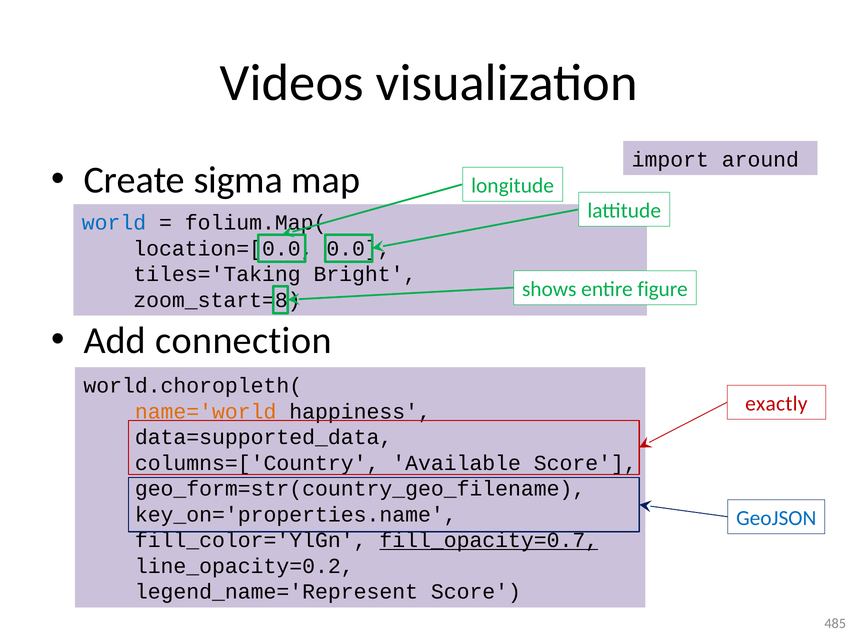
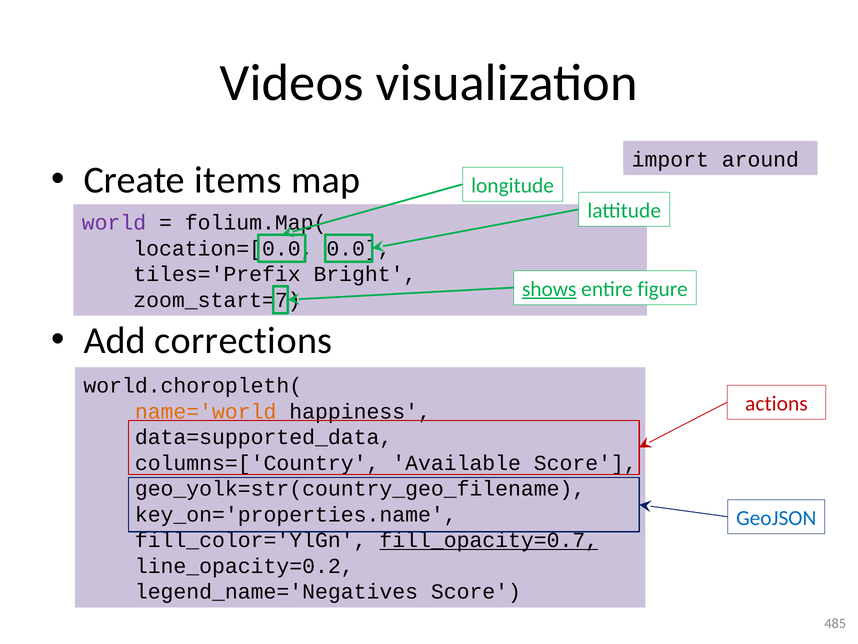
sigma: sigma -> items
world colour: blue -> purple
tiles='Taking: tiles='Taking -> tiles='Prefix
shows underline: none -> present
zoom_start=8: zoom_start=8 -> zoom_start=7
connection: connection -> corrections
exactly: exactly -> actions
geo_form=str(country_geo_filename: geo_form=str(country_geo_filename -> geo_yolk=str(country_geo_filename
legend_name='Represent: legend_name='Represent -> legend_name='Negatives
